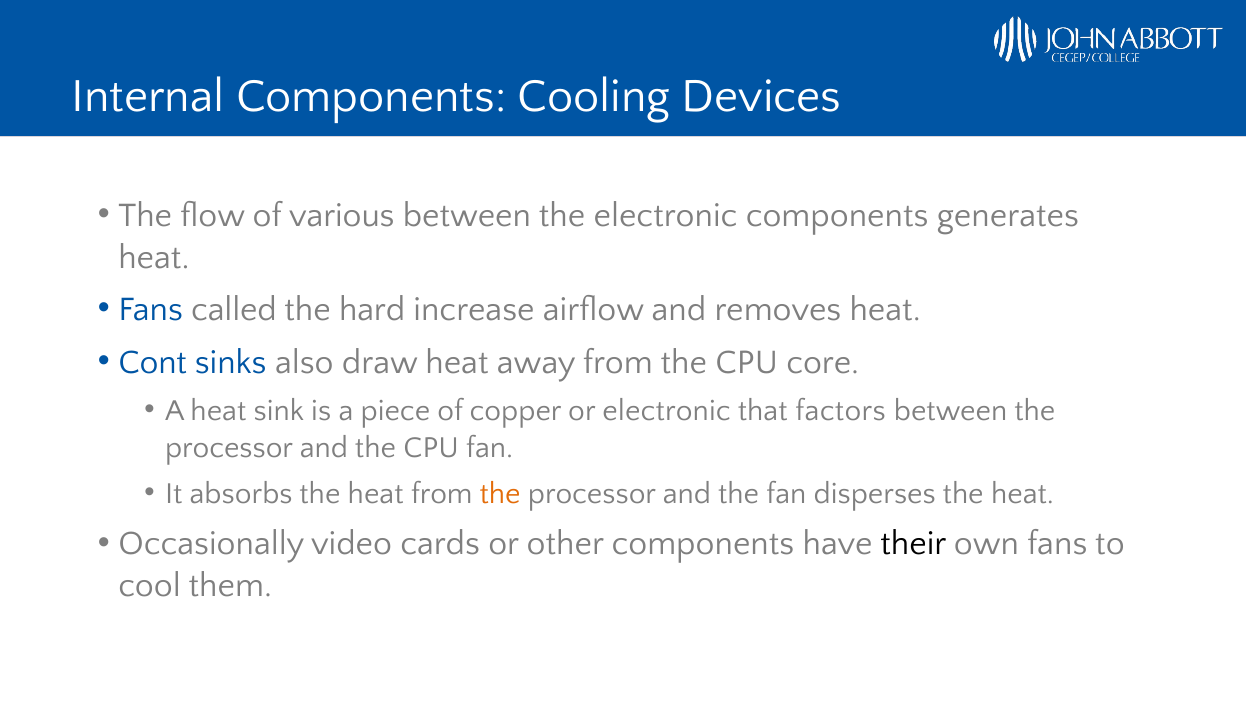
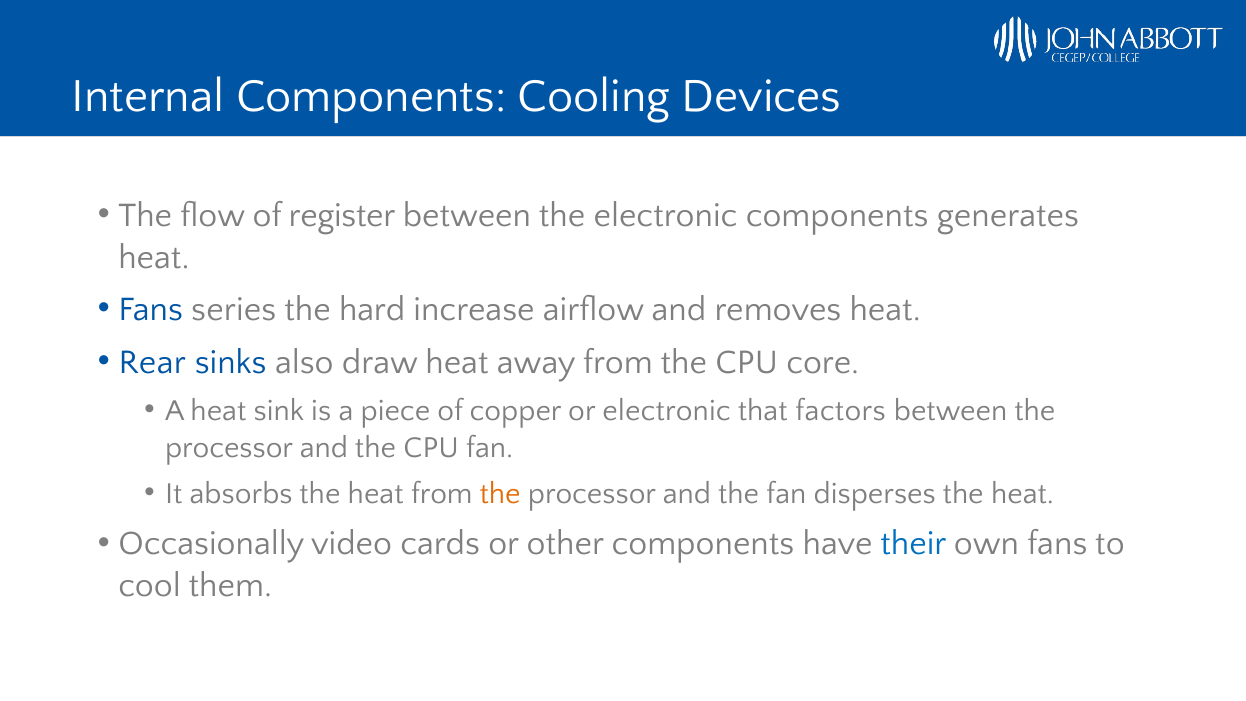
various: various -> register
called: called -> series
Cont: Cont -> Rear
their colour: black -> blue
